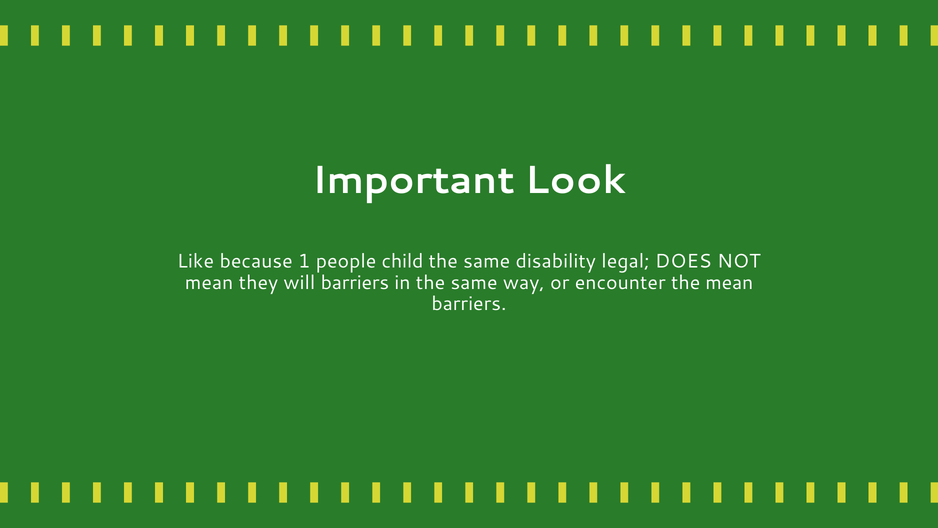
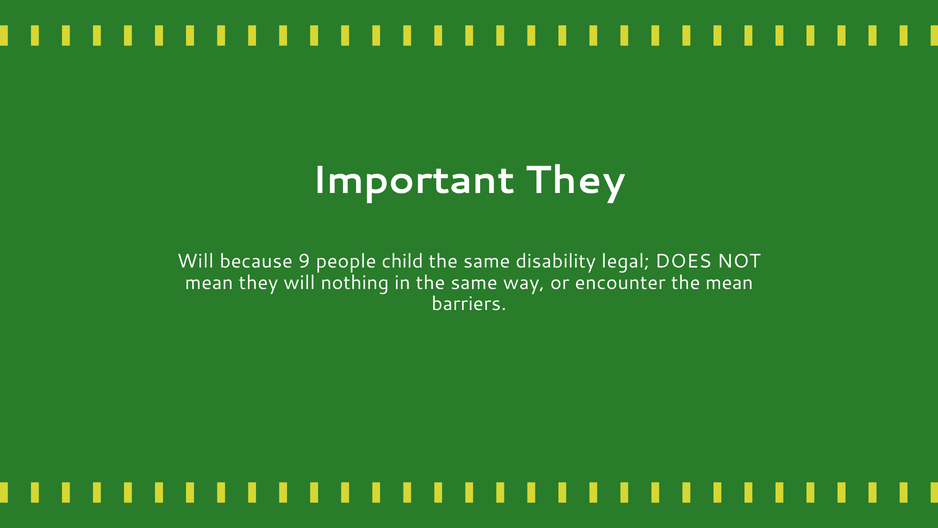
Important Look: Look -> They
Like at (195, 261): Like -> Will
1: 1 -> 9
will barriers: barriers -> nothing
